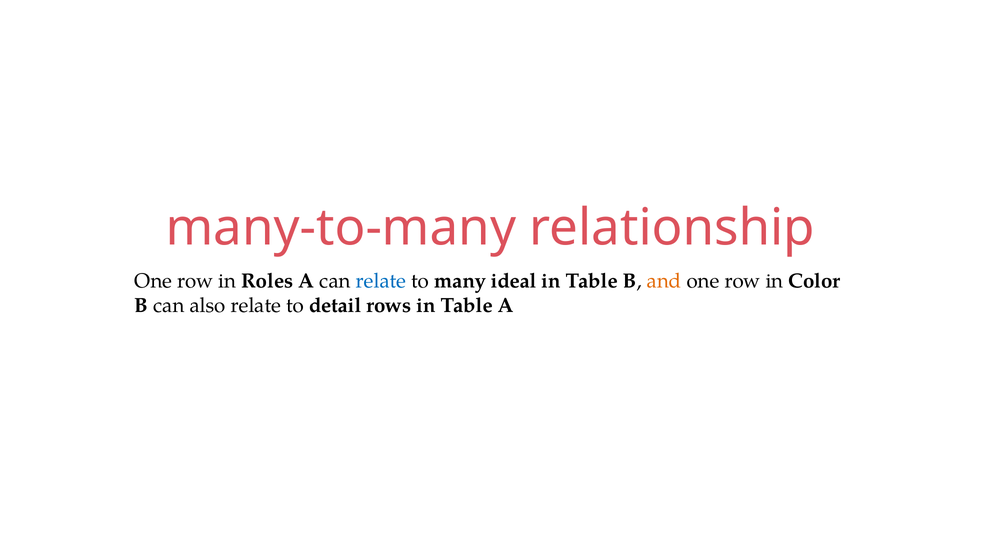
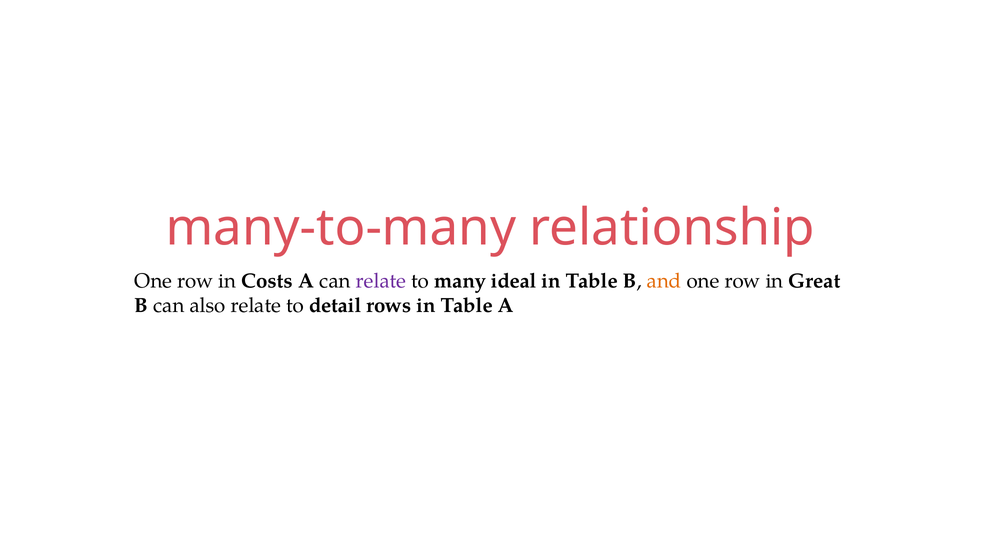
Roles: Roles -> Costs
relate at (381, 281) colour: blue -> purple
Color: Color -> Great
